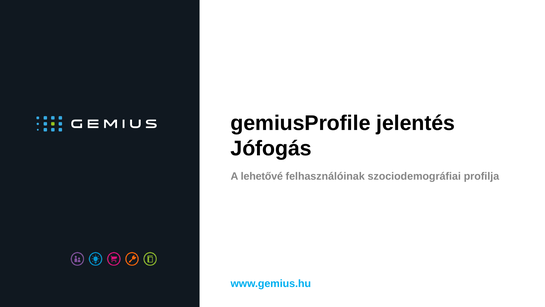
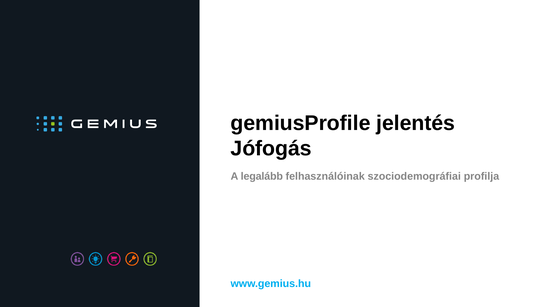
lehetővé: lehetővé -> legalább
